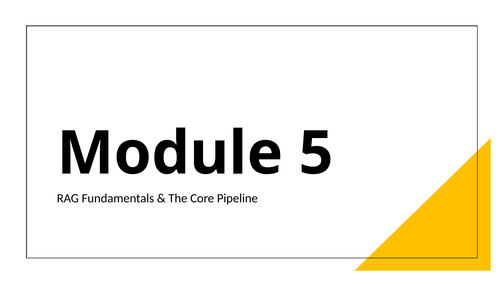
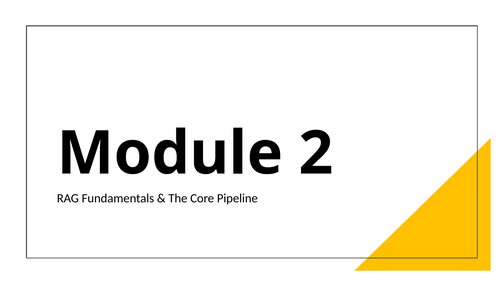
5: 5 -> 2
